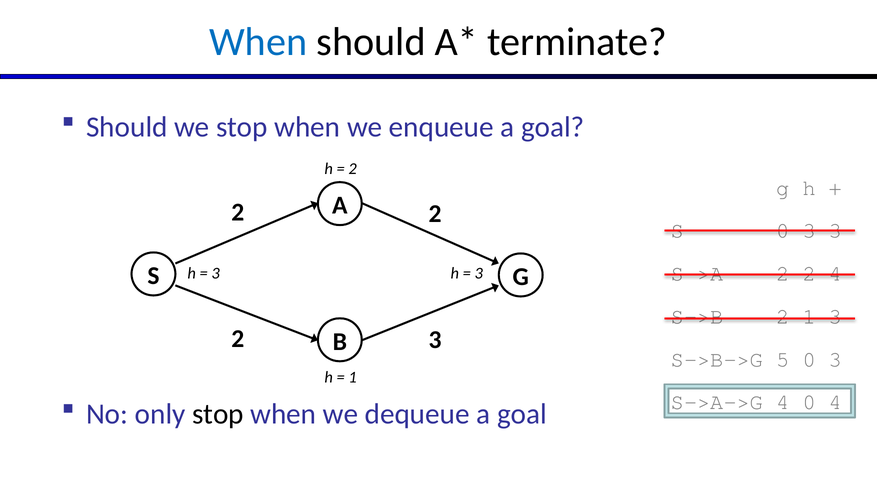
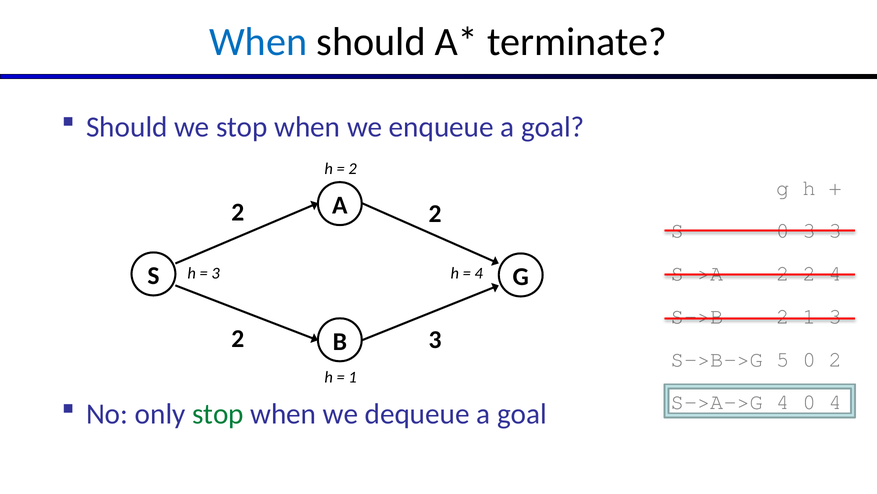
3 at (479, 273): 3 -> 4
5 0 3: 3 -> 2
stop at (218, 414) colour: black -> green
